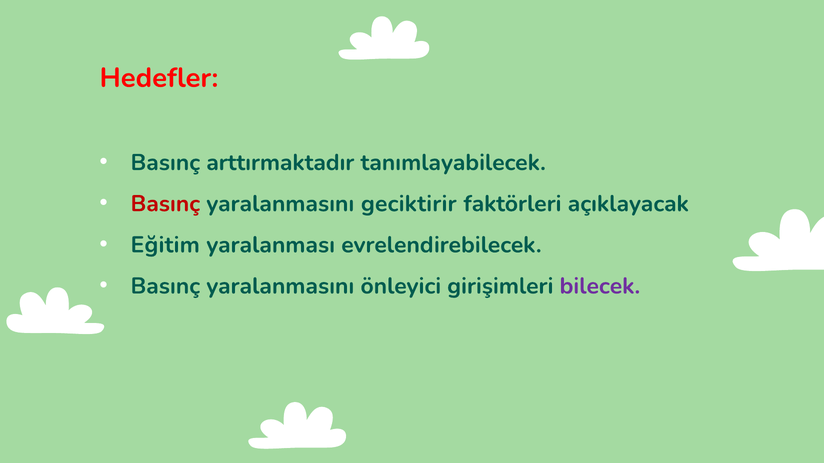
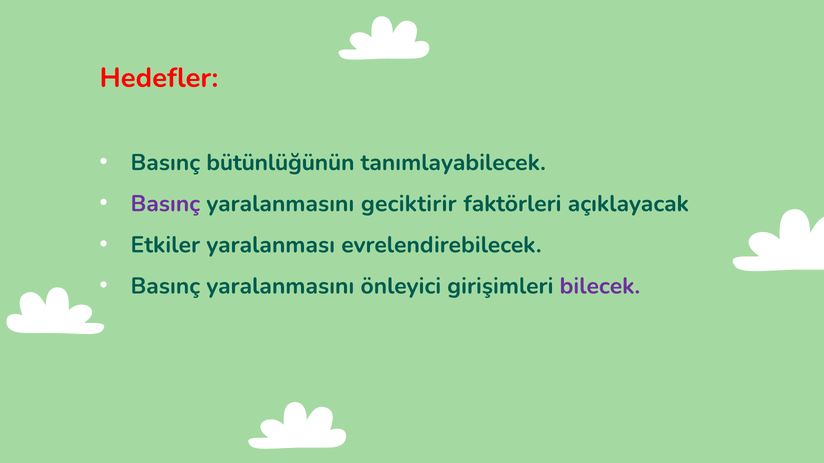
arttırmaktadır: arttırmaktadır -> bütünlüğünün
Basınç at (165, 204) colour: red -> purple
Eğitim: Eğitim -> Etkiler
